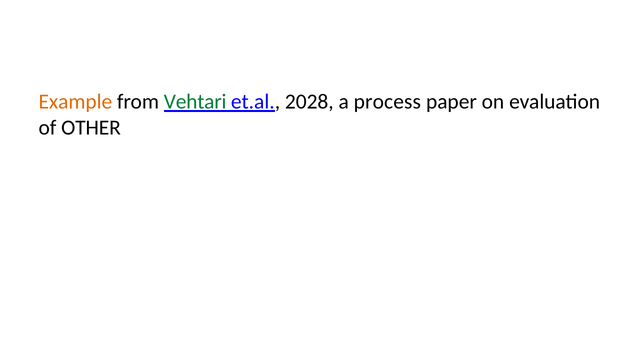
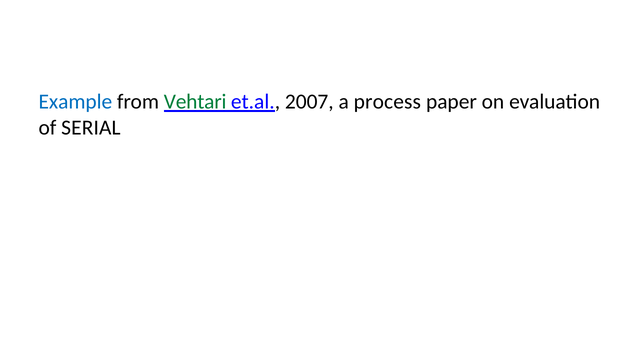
Example colour: orange -> blue
2028: 2028 -> 2007
OTHER: OTHER -> SERIAL
